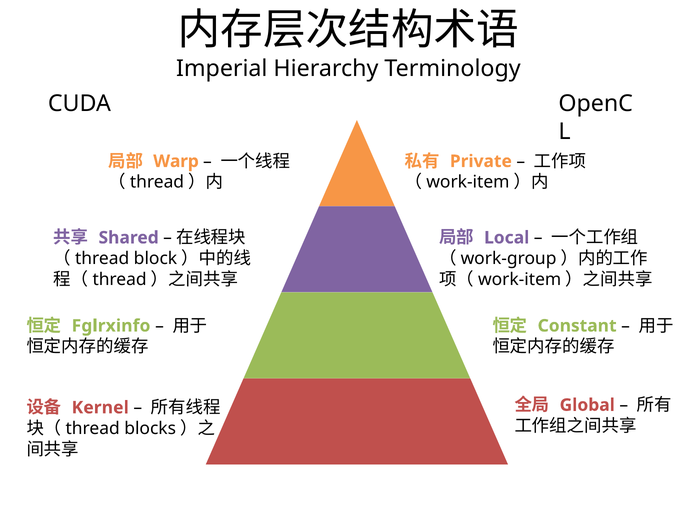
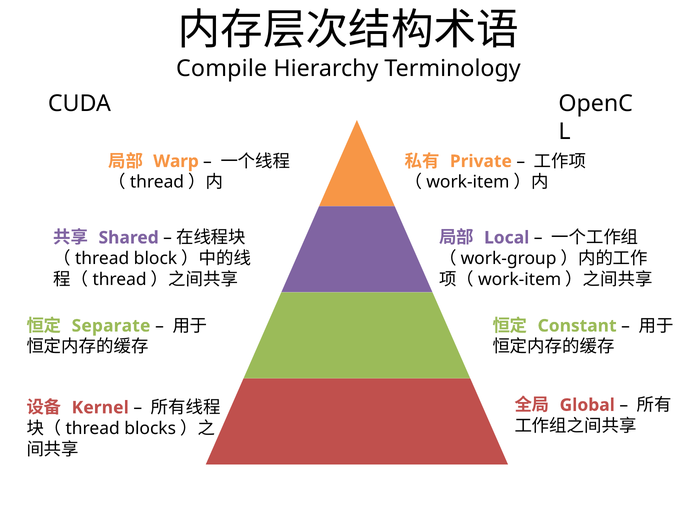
Imperial: Imperial -> Compile
Fglrxinfo: Fglrxinfo -> Separate
